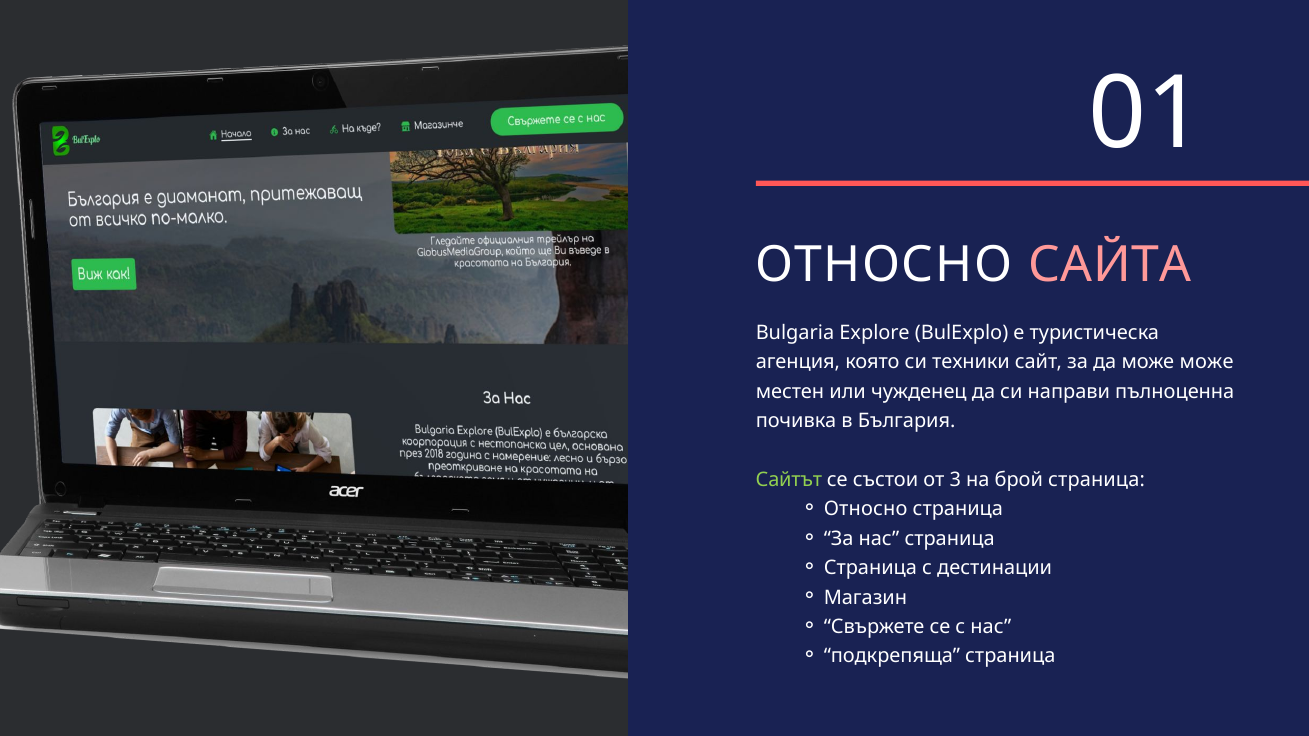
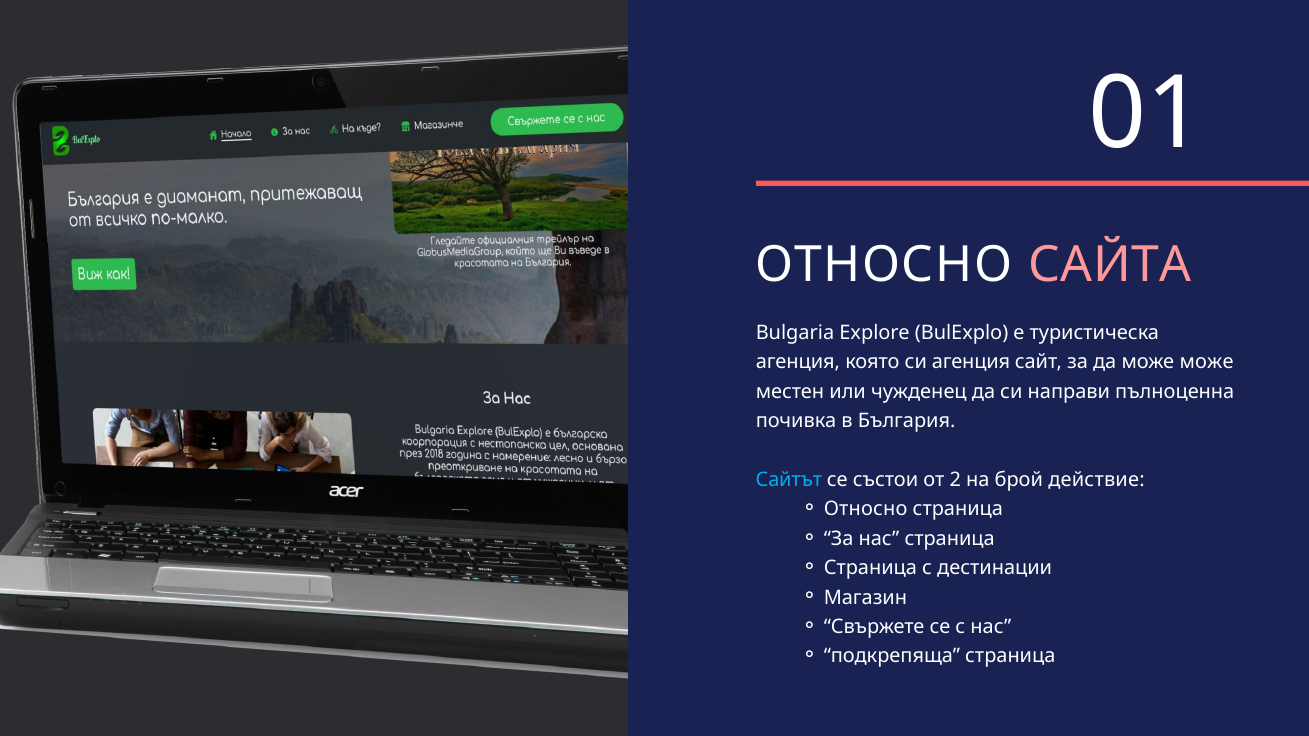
си техники: техники -> агенция
Сайтът colour: light green -> light blue
3: 3 -> 2
брой страница: страница -> действие
